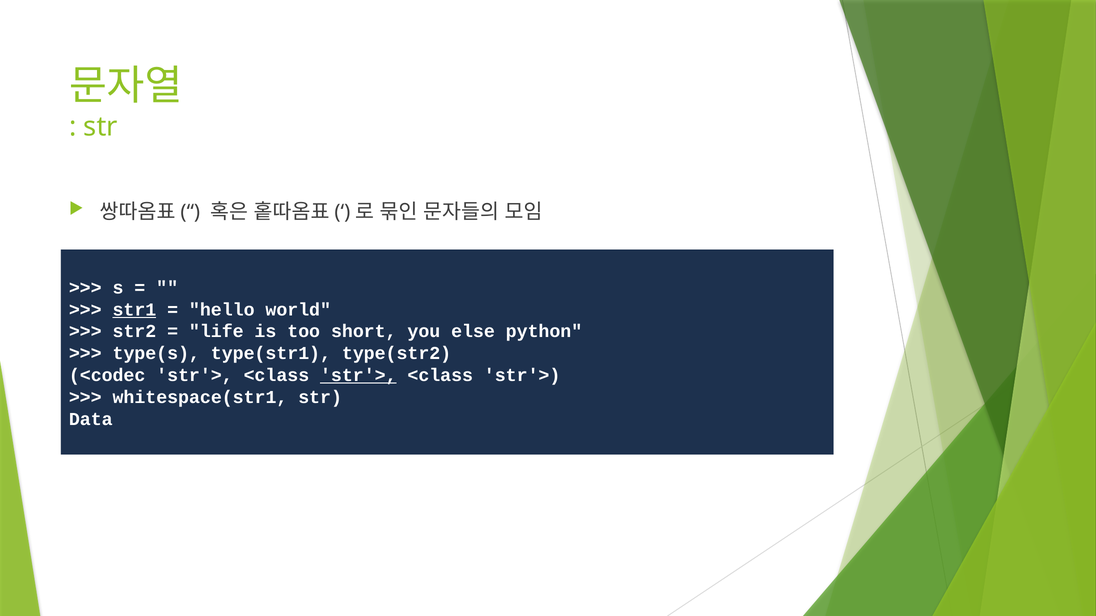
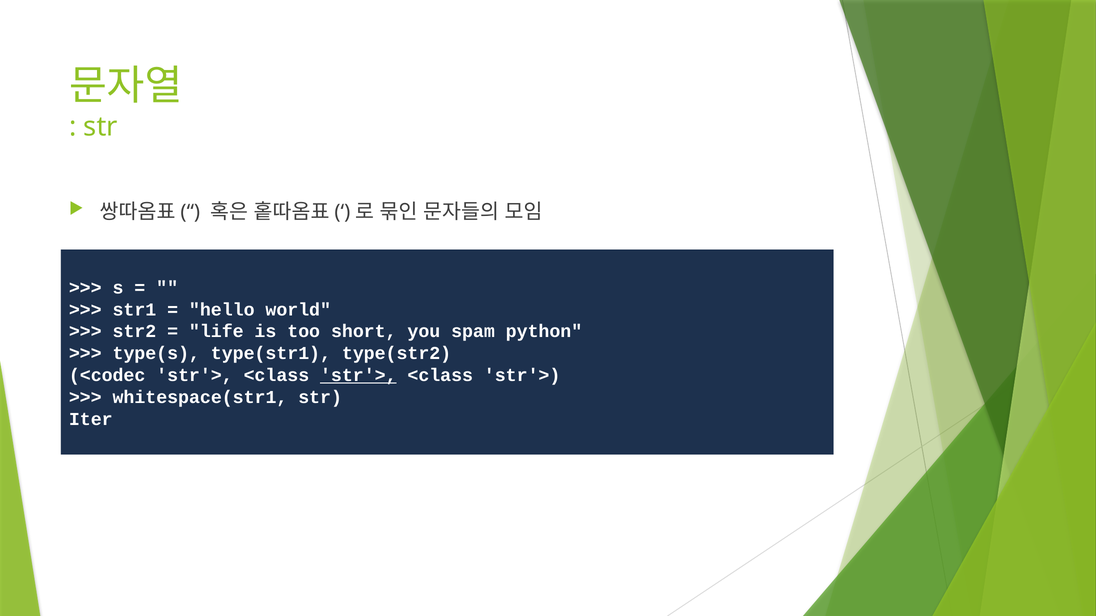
str1 underline: present -> none
else: else -> spam
Data: Data -> Iter
